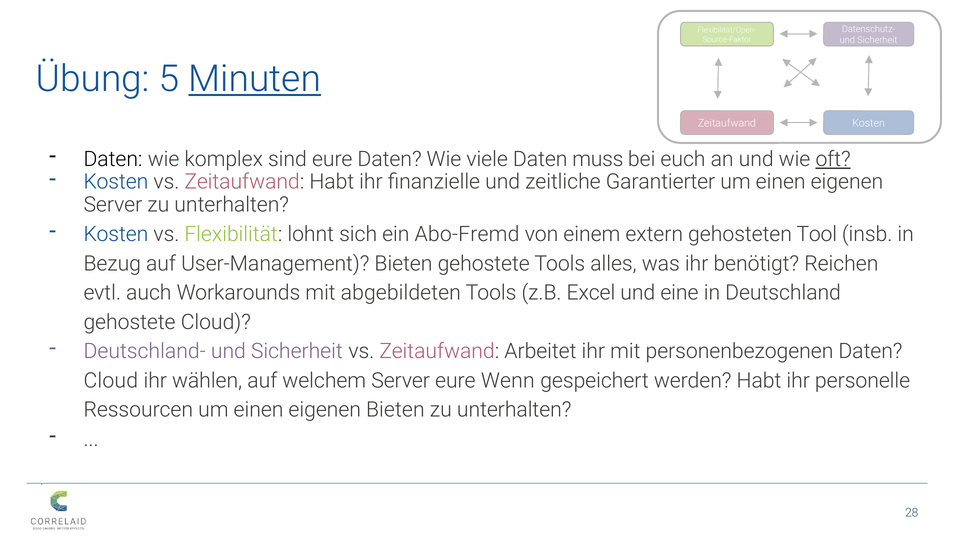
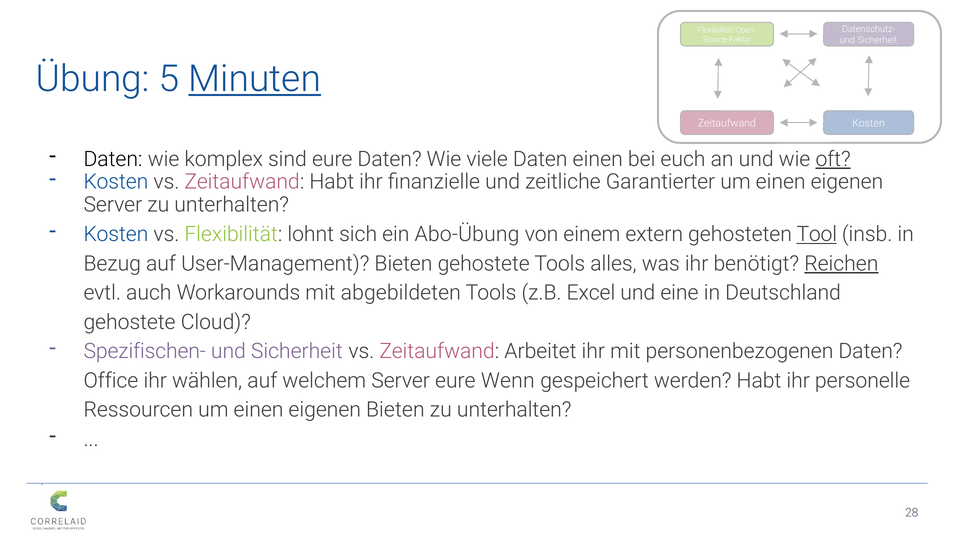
Daten muss: muss -> einen
Abo-Fremd: Abo-Fremd -> Abo-Übung
Tool underline: none -> present
Reichen underline: none -> present
Deutschland-: Deutschland- -> Spezifischen-
Cloud at (111, 380): Cloud -> Office
